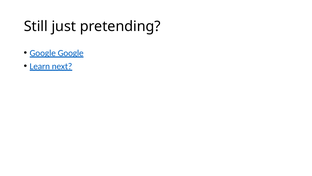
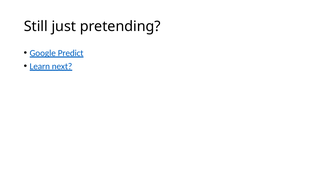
Google Google: Google -> Predict
